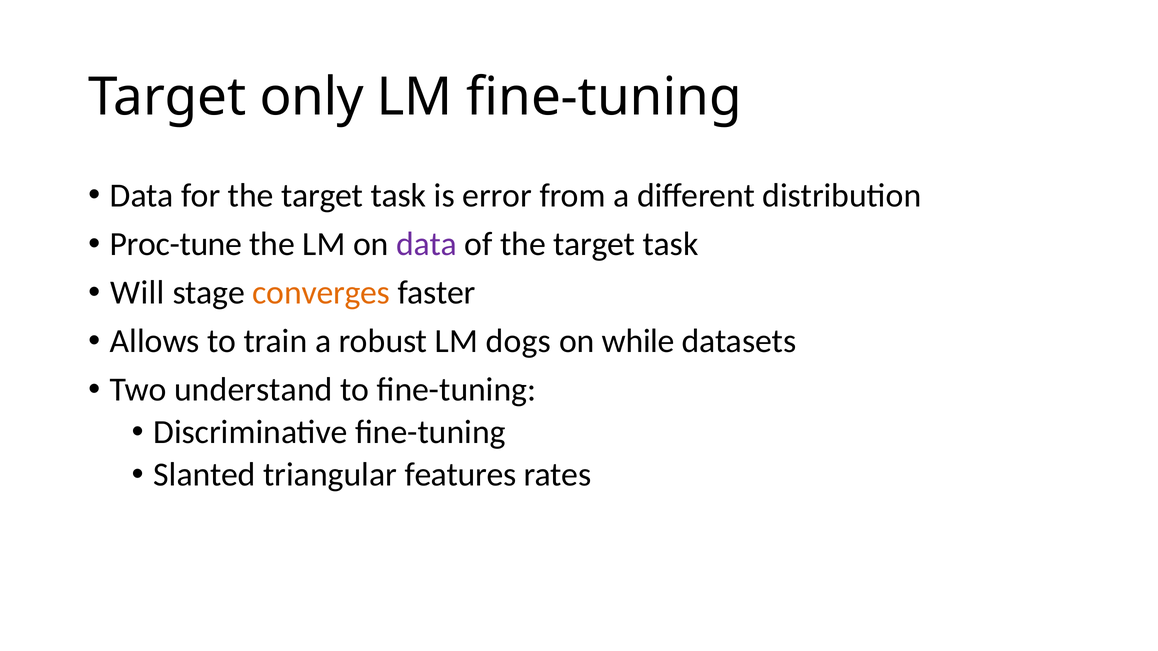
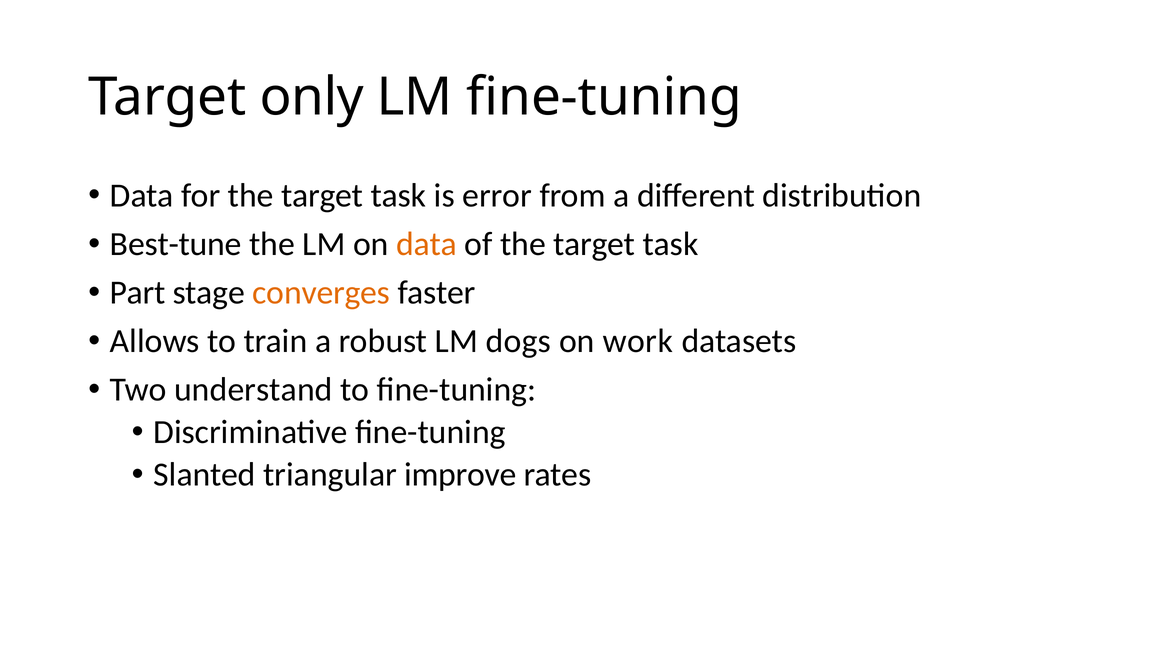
Proc-tune: Proc-tune -> Best-tune
data at (427, 244) colour: purple -> orange
Will: Will -> Part
while: while -> work
features: features -> improve
